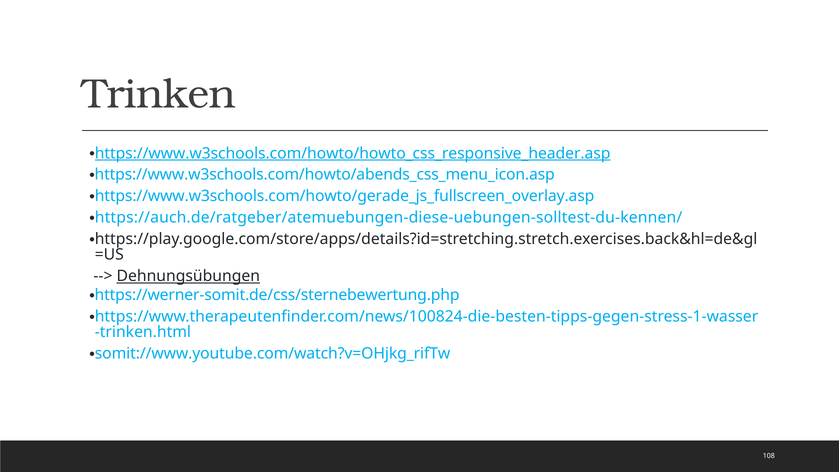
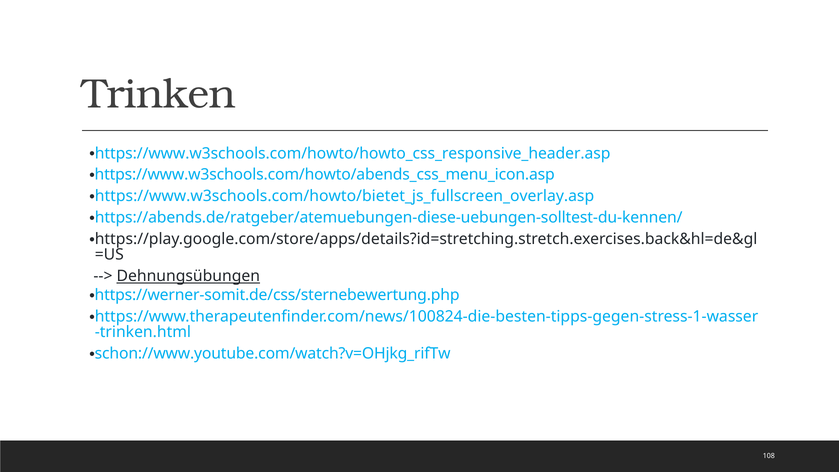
https://www.w3schools.com/howto/howto_css_responsive_header.asp underline: present -> none
https://www.w3schools.com/howto/gerade_js_fullscreen_overlay.asp: https://www.w3schools.com/howto/gerade_js_fullscreen_overlay.asp -> https://www.w3schools.com/howto/bietet_js_fullscreen_overlay.asp
https://auch.de/ratgeber/atemuebungen-diese-uebungen-solltest-du-kennen/: https://auch.de/ratgeber/atemuebungen-diese-uebungen-solltest-du-kennen/ -> https://abends.de/ratgeber/atemuebungen-diese-uebungen-solltest-du-kennen/
somit://www.youtube.com/watch?v=OHjkg_rifTw: somit://www.youtube.com/watch?v=OHjkg_rifTw -> schon://www.youtube.com/watch?v=OHjkg_rifTw
